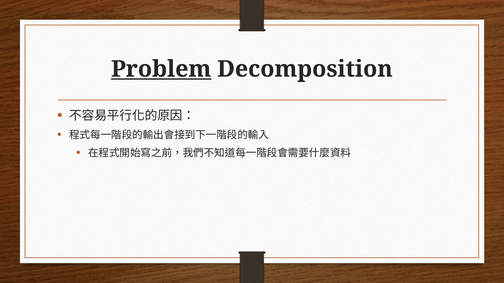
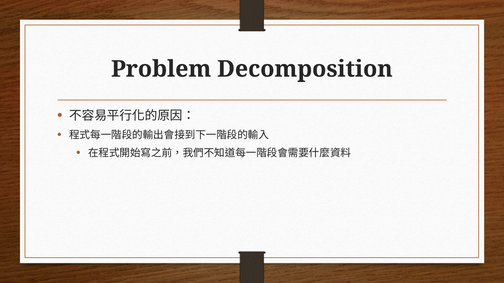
Problem underline: present -> none
